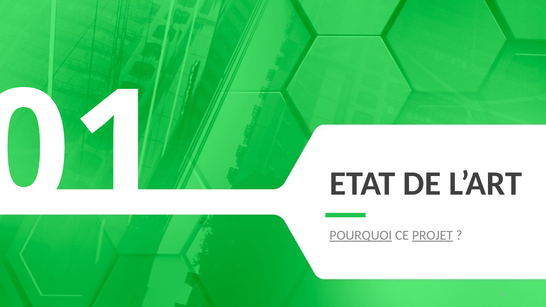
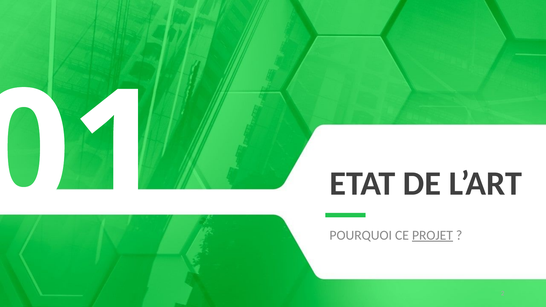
POURQUOI underline: present -> none
